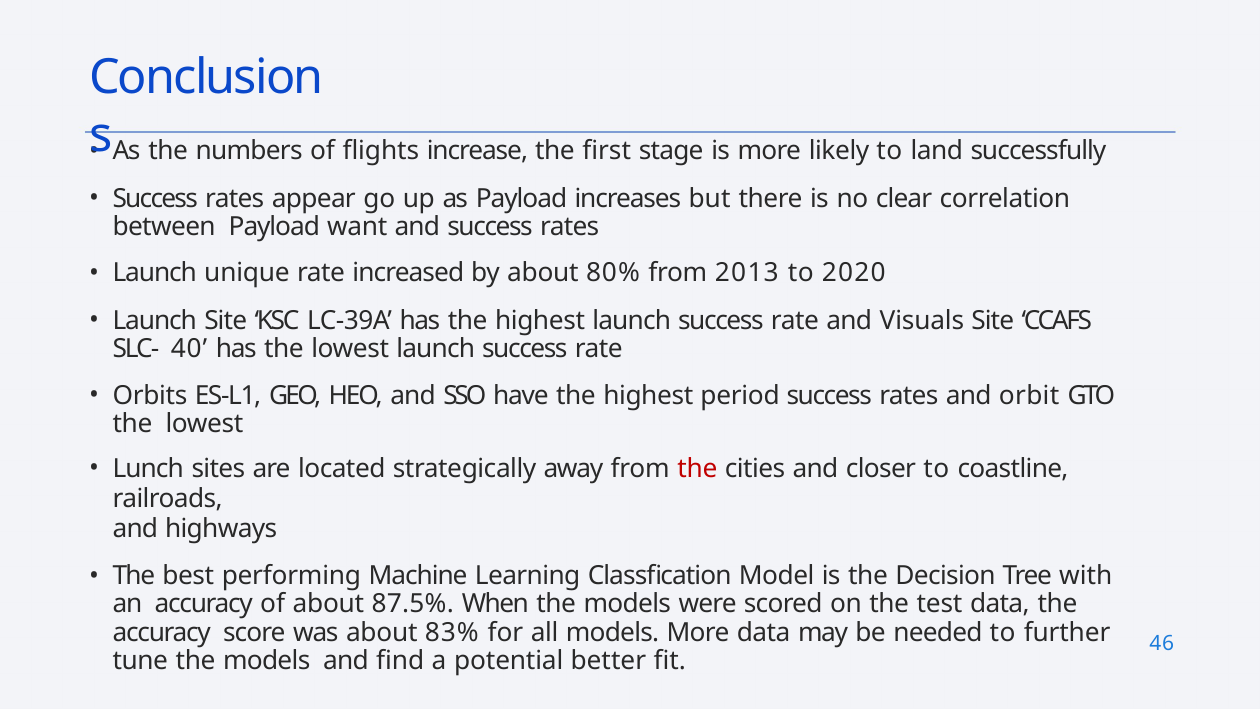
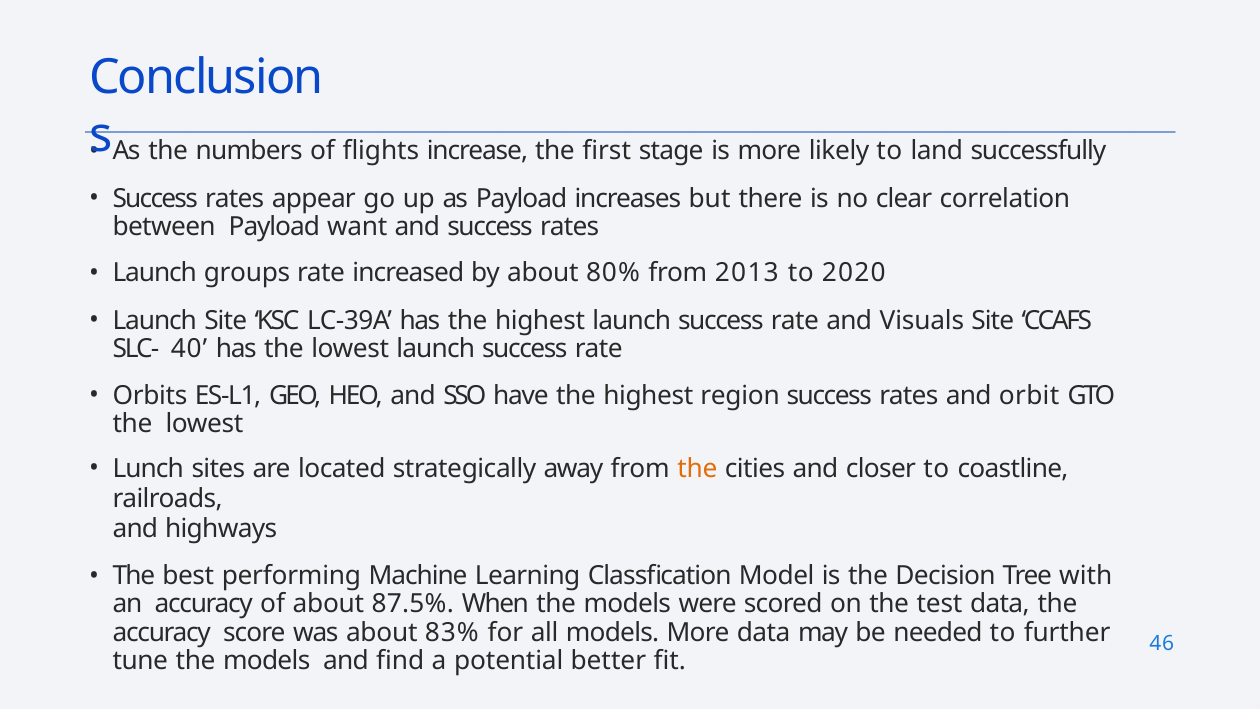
unique: unique -> groups
period: period -> region
the at (697, 468) colour: red -> orange
